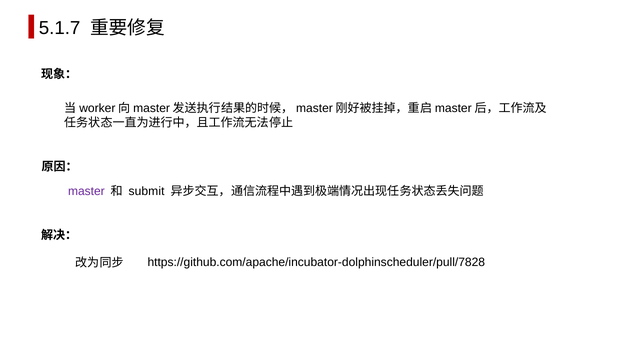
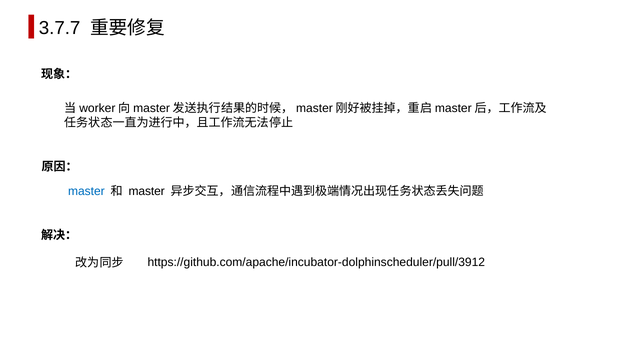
5.1.7: 5.1.7 -> 3.7.7
master at (86, 191) colour: purple -> blue
submit at (147, 191): submit -> master
https://github.com/apache/incubator-dolphinscheduler/pull/7828: https://github.com/apache/incubator-dolphinscheduler/pull/7828 -> https://github.com/apache/incubator-dolphinscheduler/pull/3912
